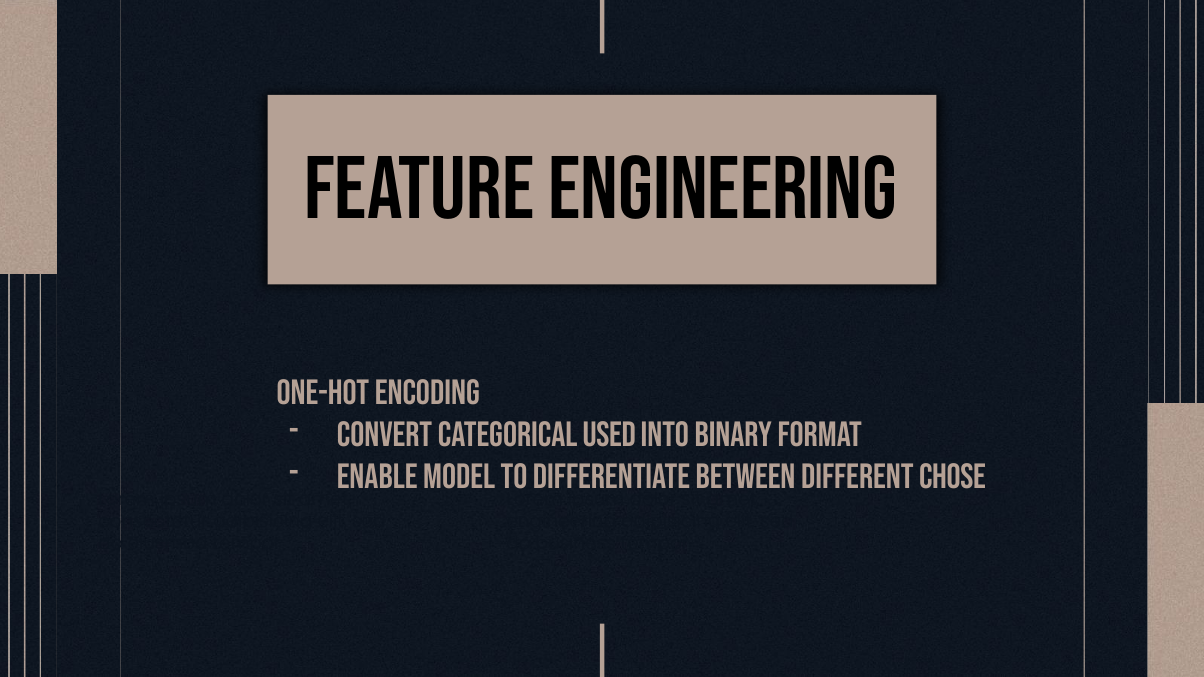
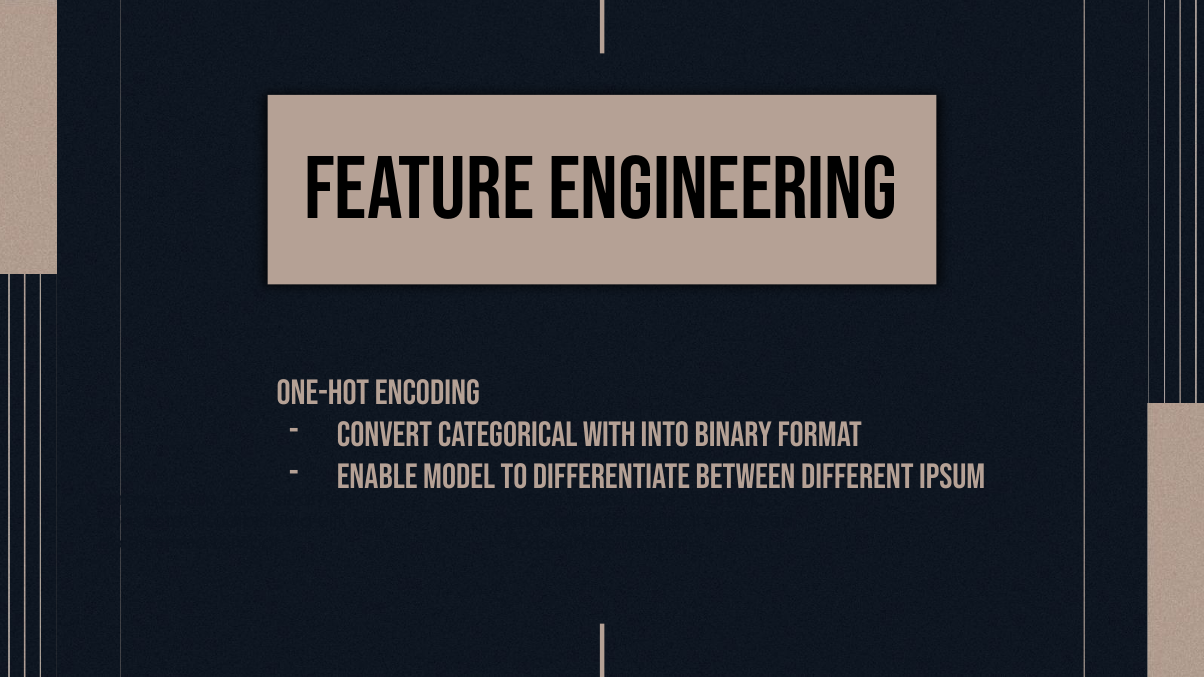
used: used -> with
different chose: chose -> ipsum
